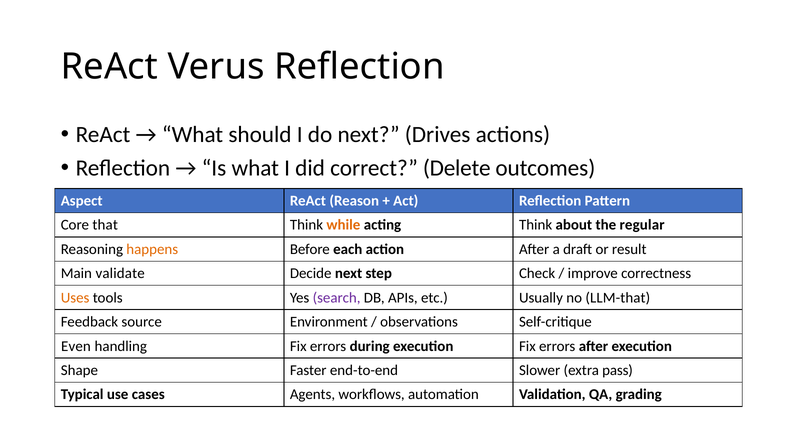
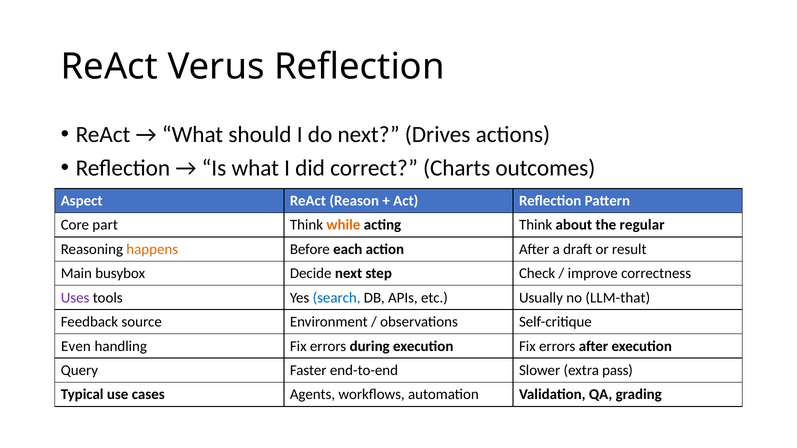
Delete: Delete -> Charts
that: that -> part
validate: validate -> busybox
Uses colour: orange -> purple
search colour: purple -> blue
Shape: Shape -> Query
